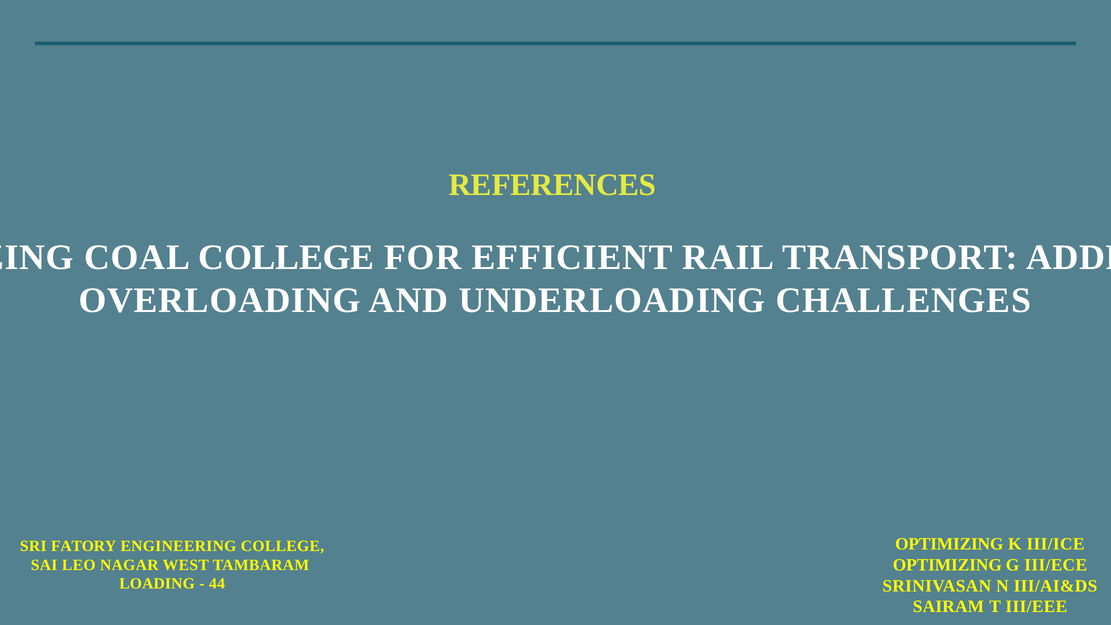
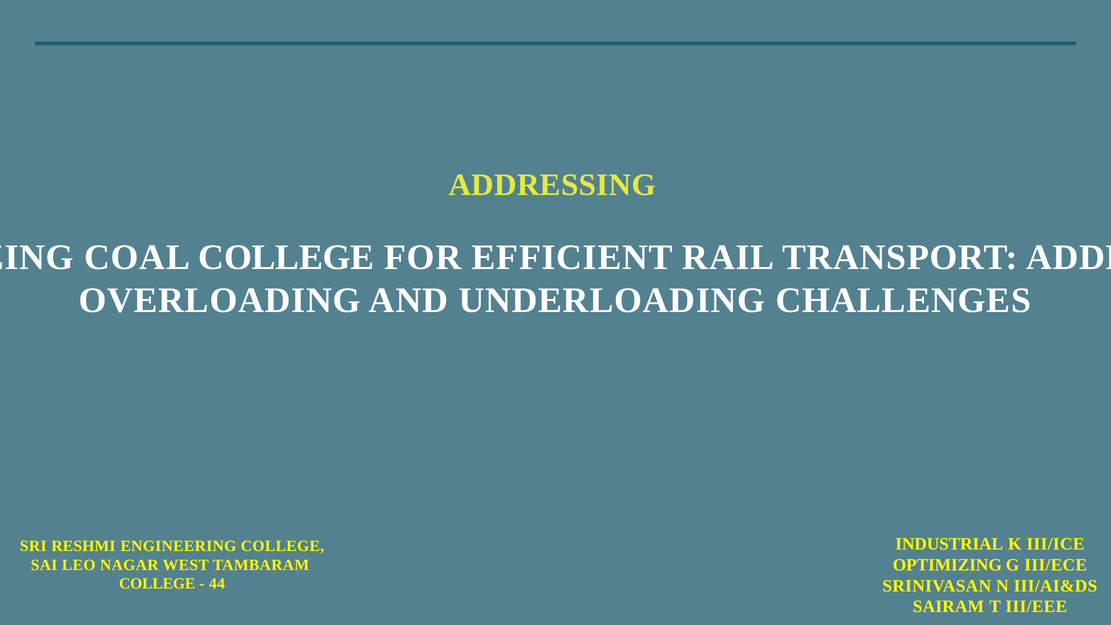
REFERENCES at (552, 185): REFERENCES -> ADDRESSING
OPTIMIZING at (949, 544): OPTIMIZING -> INDUSTRIAL
FATORY: FATORY -> RESHMI
LOADING at (157, 584): LOADING -> COLLEGE
